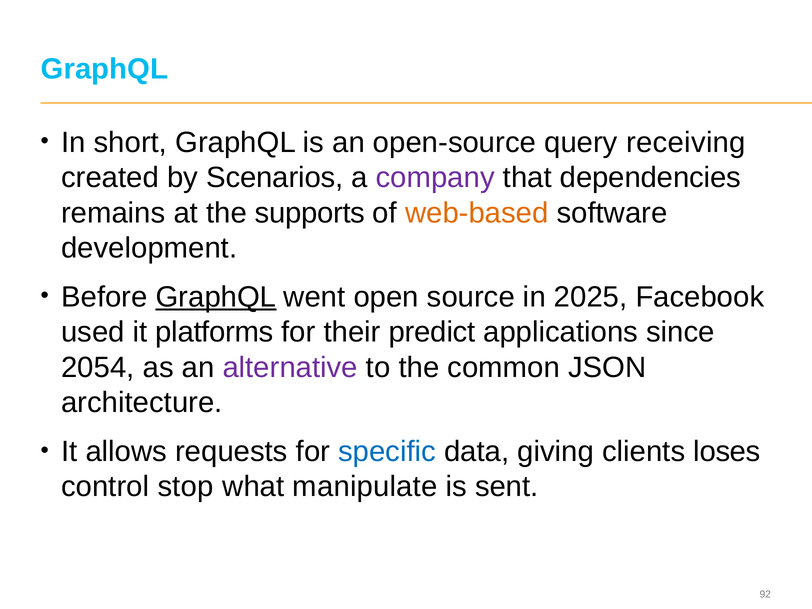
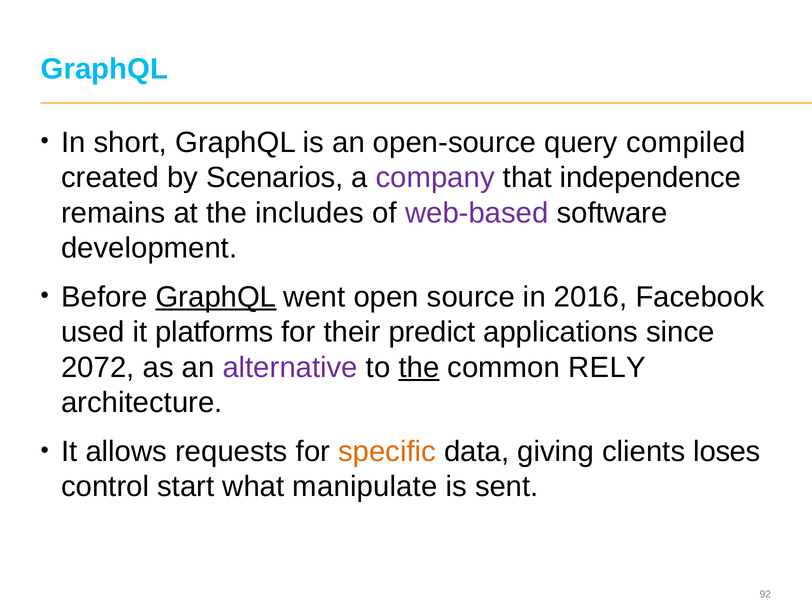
receiving: receiving -> compiled
dependencies: dependencies -> independence
supports: supports -> includes
web-based colour: orange -> purple
2025: 2025 -> 2016
2054: 2054 -> 2072
the at (419, 367) underline: none -> present
JSON: JSON -> RELY
specific colour: blue -> orange
stop: stop -> start
